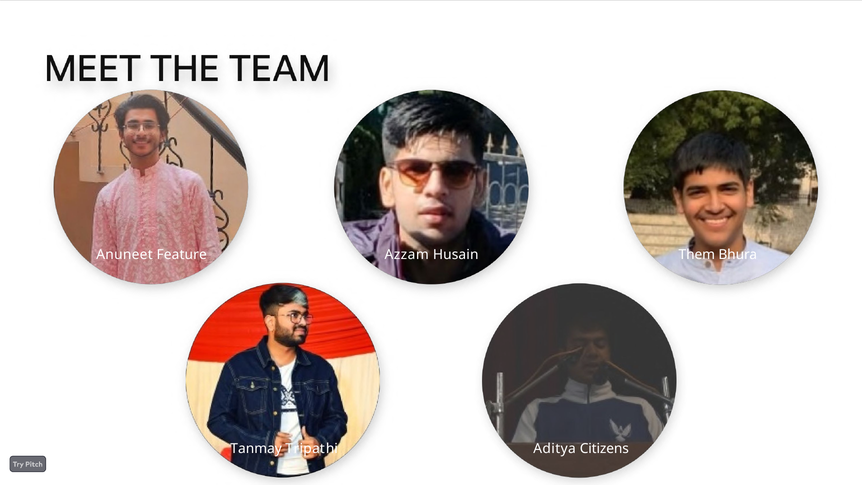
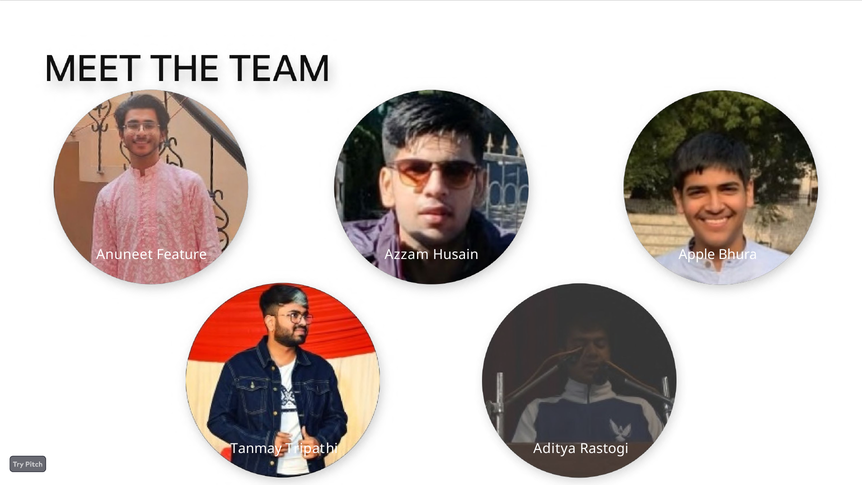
Them: Them -> Apple
Citizens: Citizens -> Rastogi
